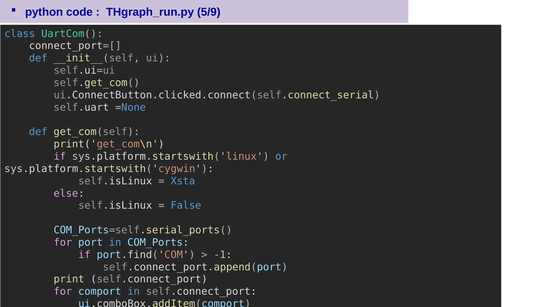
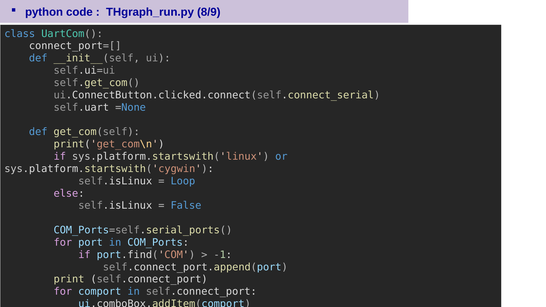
5/9: 5/9 -> 8/9
Xsta: Xsta -> Loop
